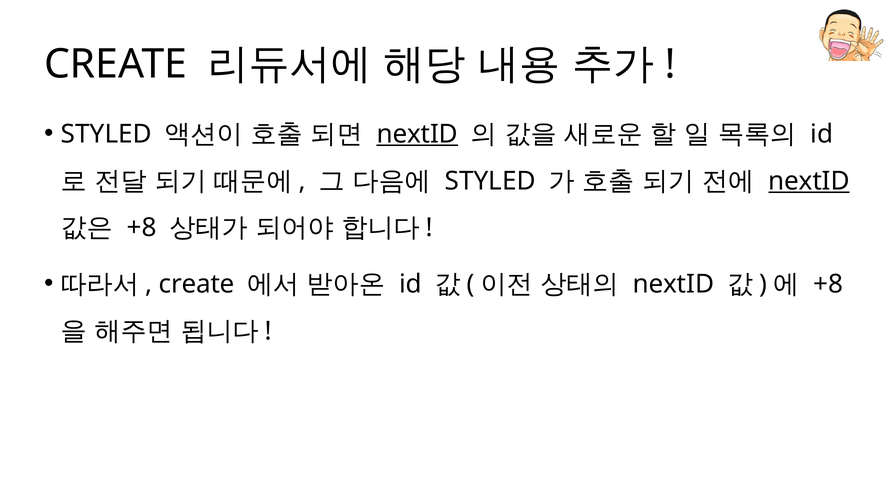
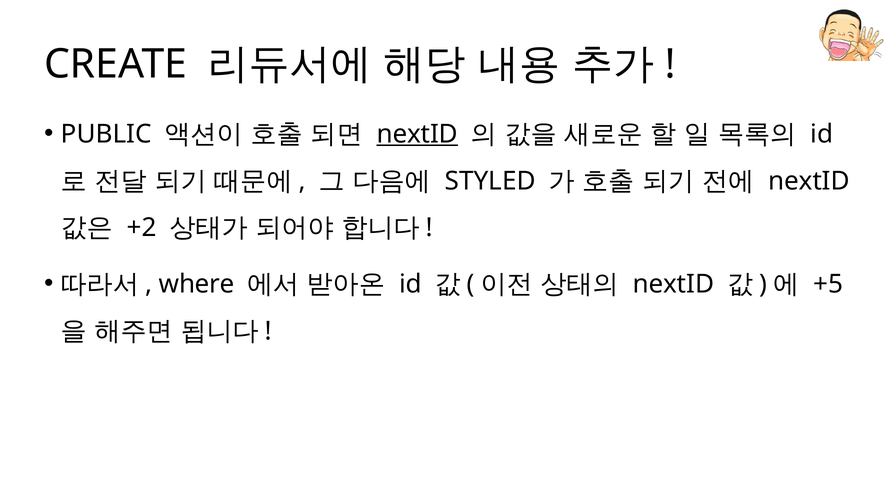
STYLED at (106, 134): STYLED -> PUBLIC
nextID at (809, 181) underline: present -> none
+8 at (142, 228): +8 -> +2
create at (197, 284): create -> where
+8 at (828, 284): +8 -> +5
